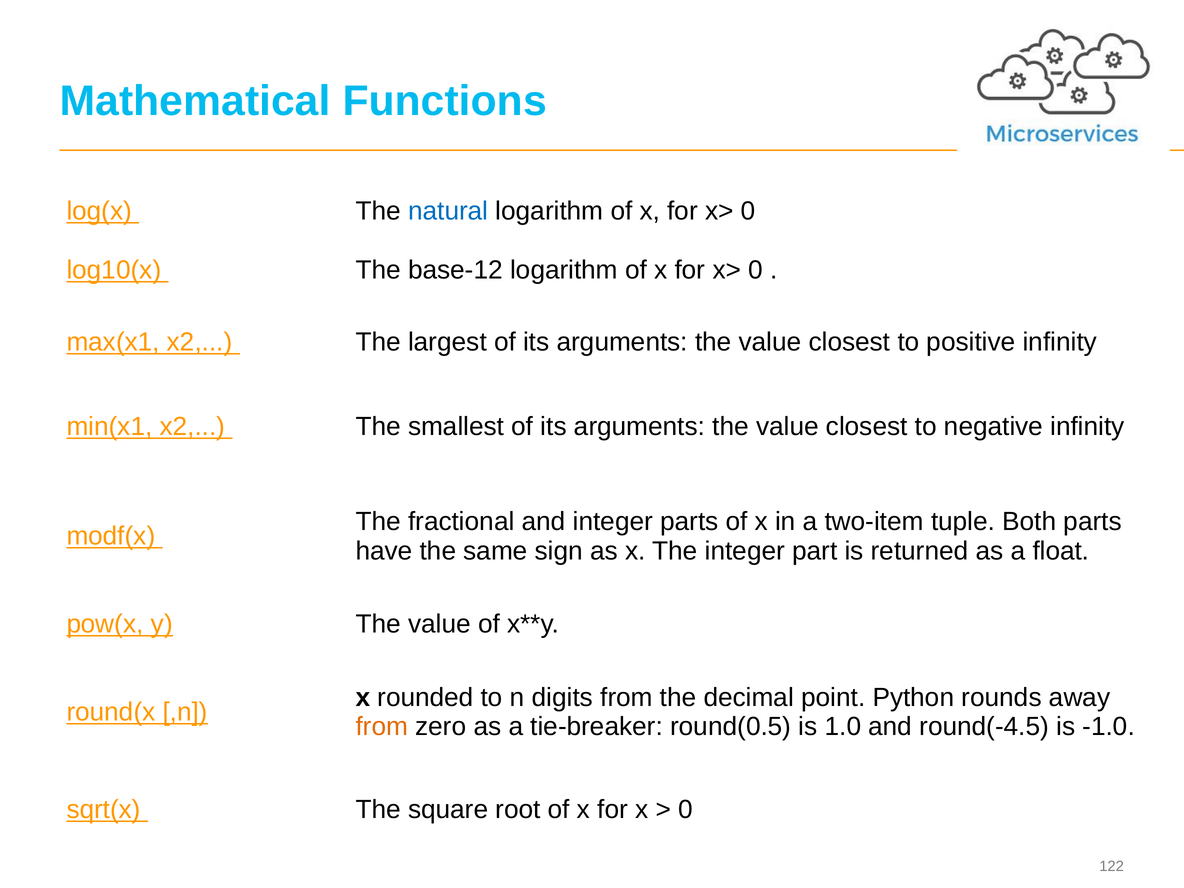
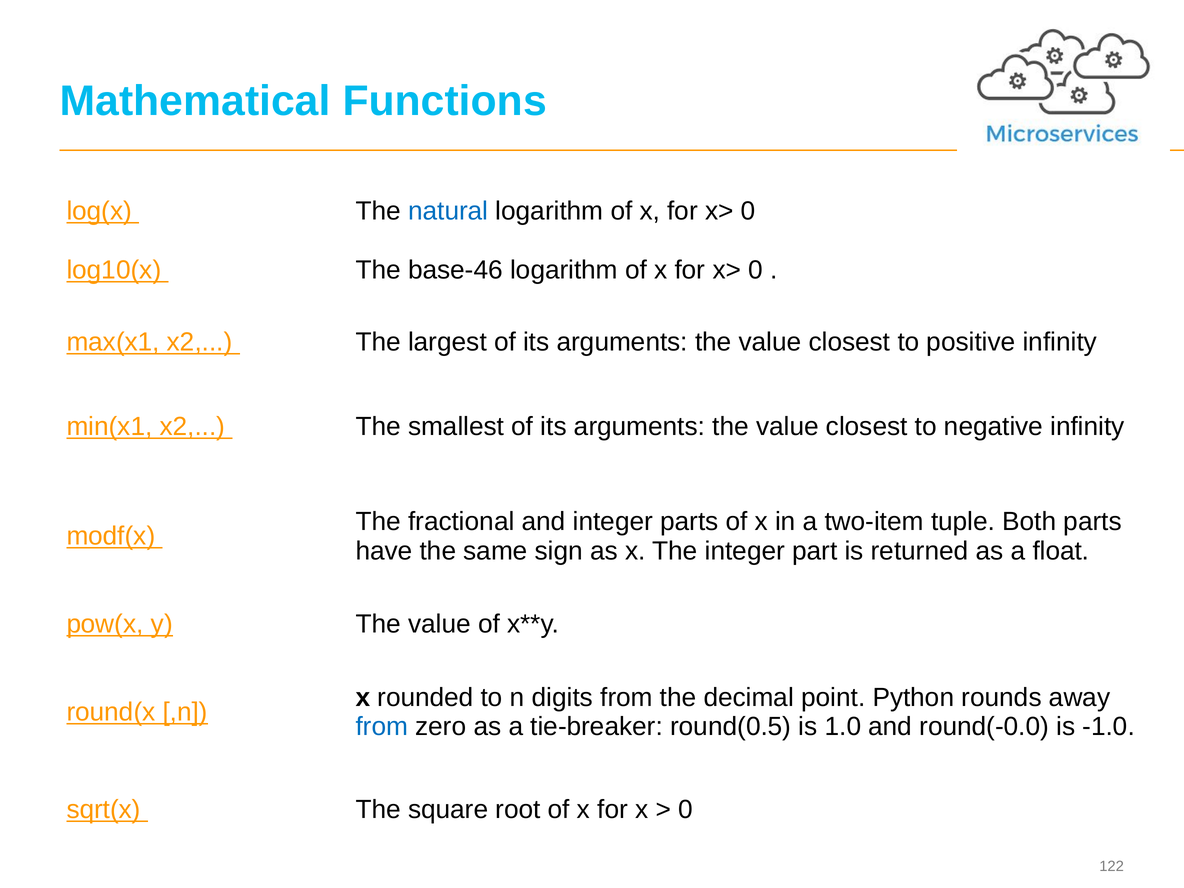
base-12: base-12 -> base-46
from at (382, 727) colour: orange -> blue
round(-4.5: round(-4.5 -> round(-0.0
